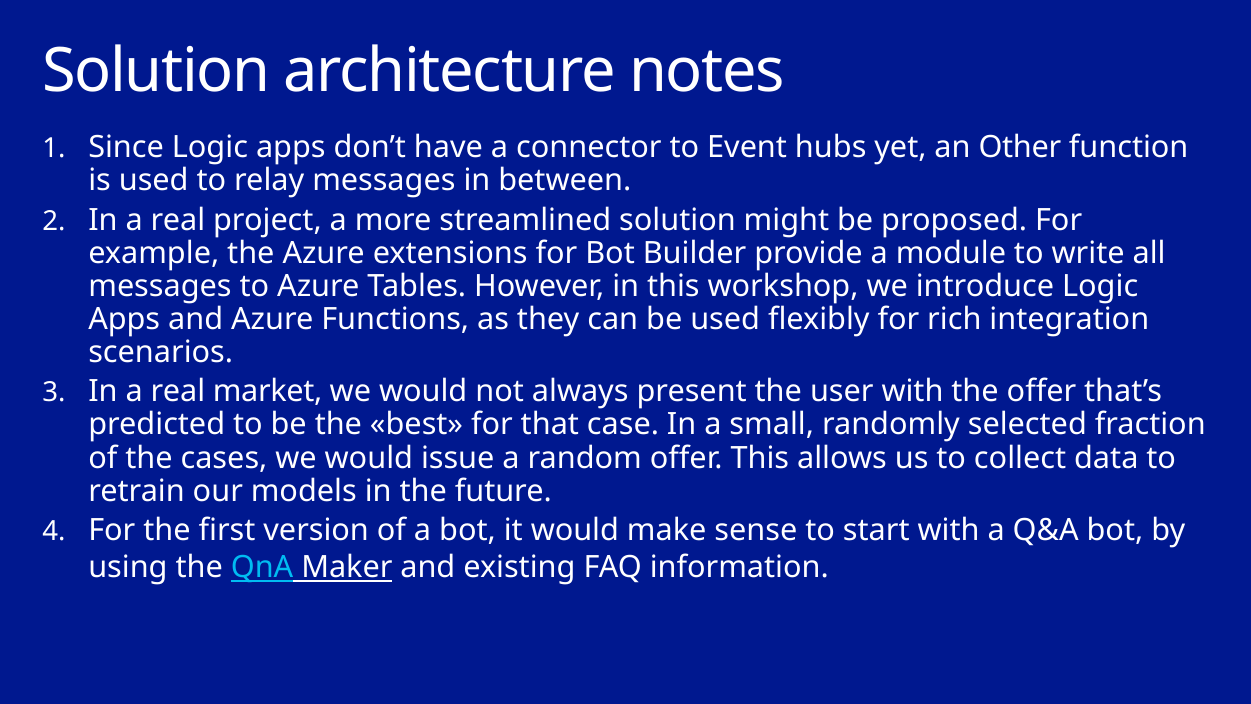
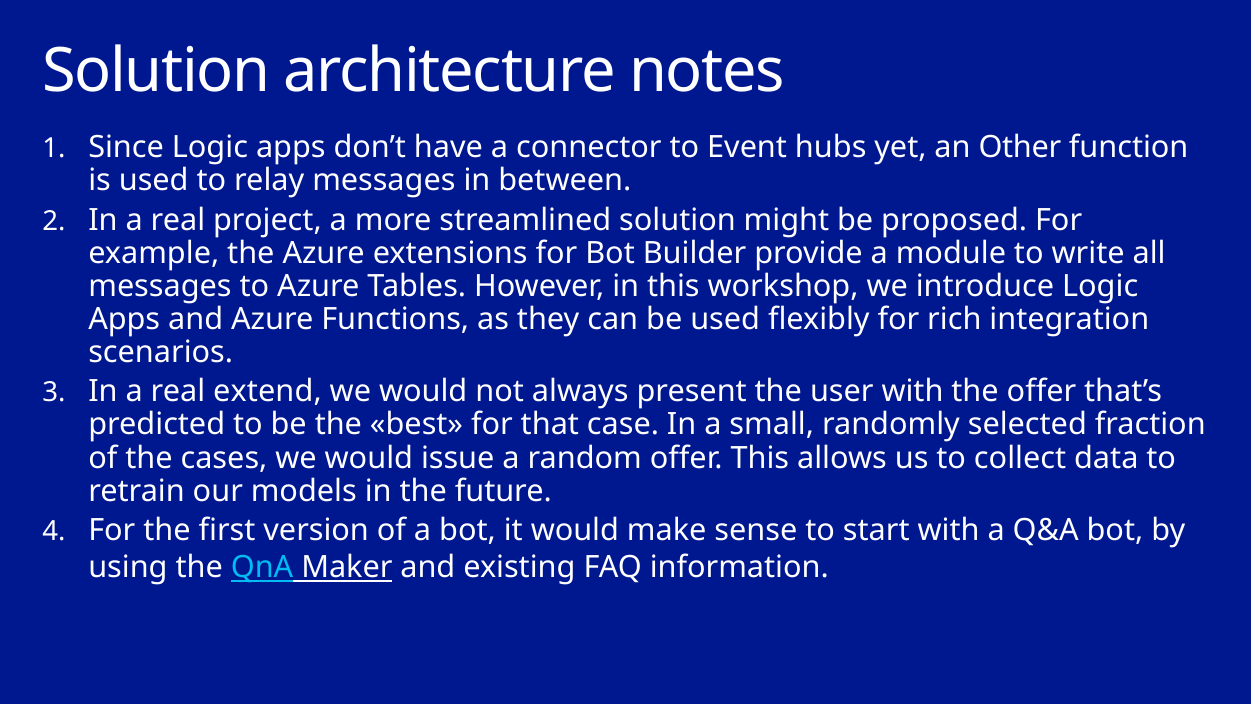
market: market -> extend
